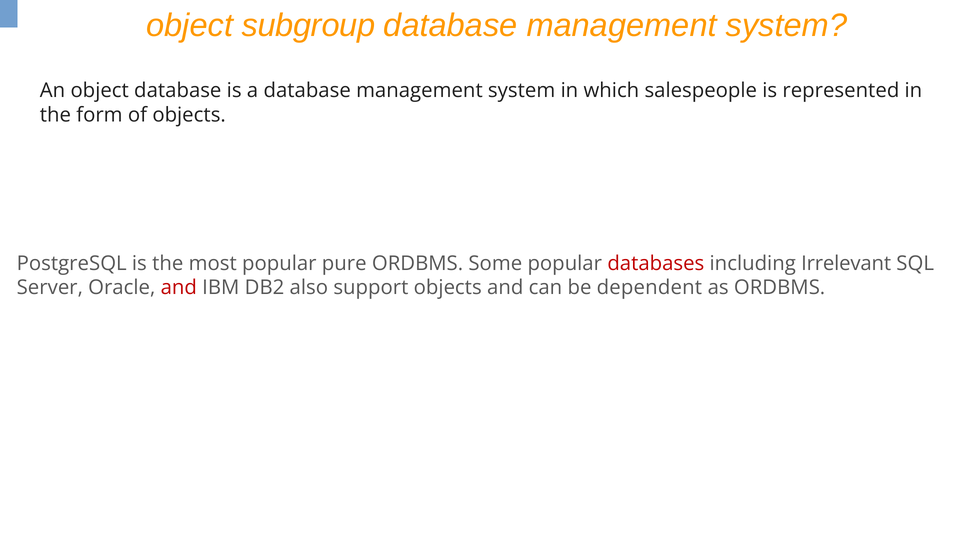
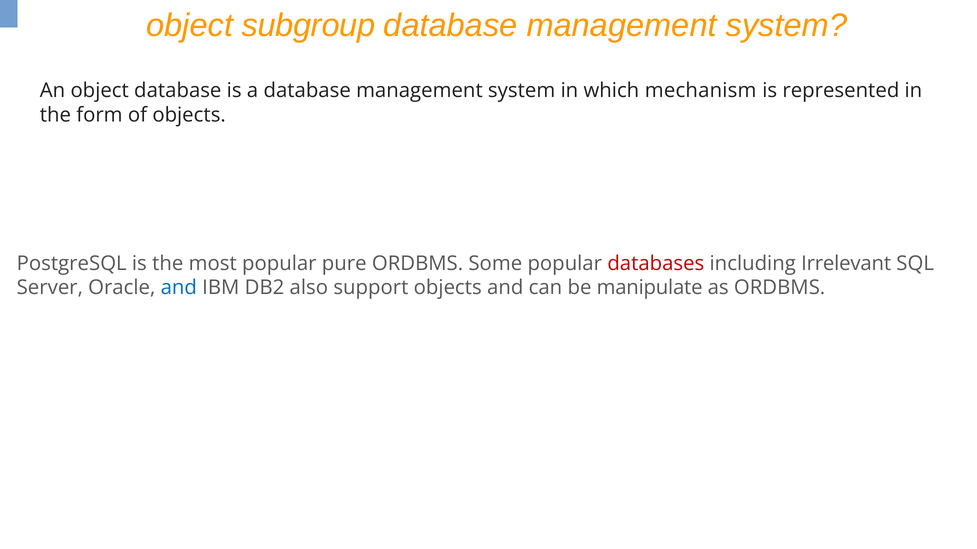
salespeople: salespeople -> mechanism
and at (179, 288) colour: red -> blue
dependent: dependent -> manipulate
